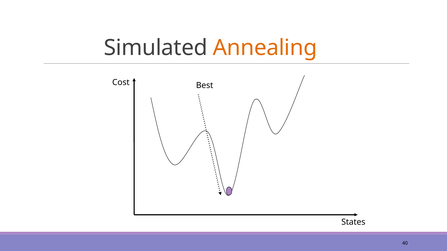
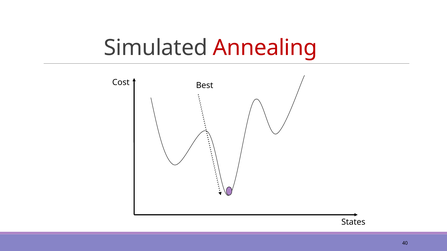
Annealing colour: orange -> red
